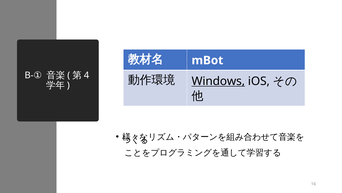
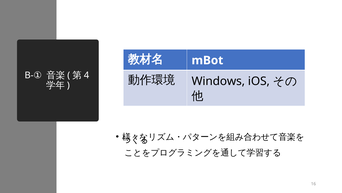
Windows underline: present -> none
